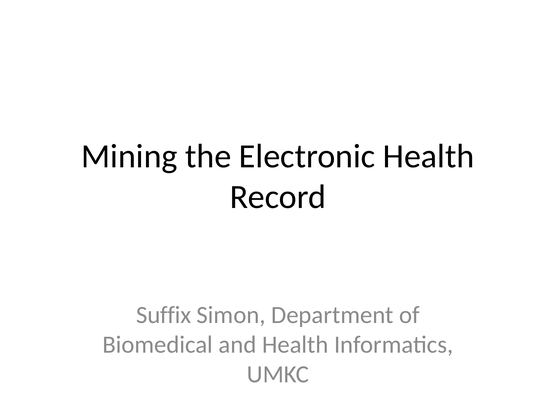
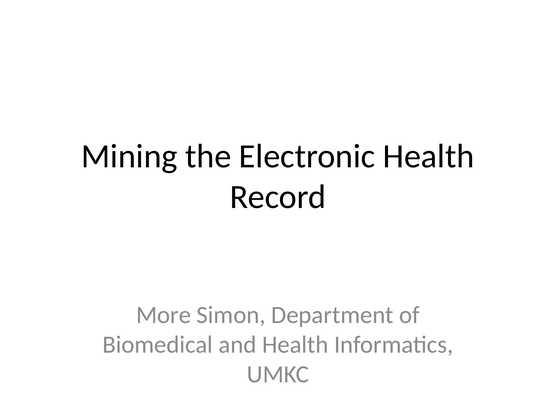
Suffix: Suffix -> More
